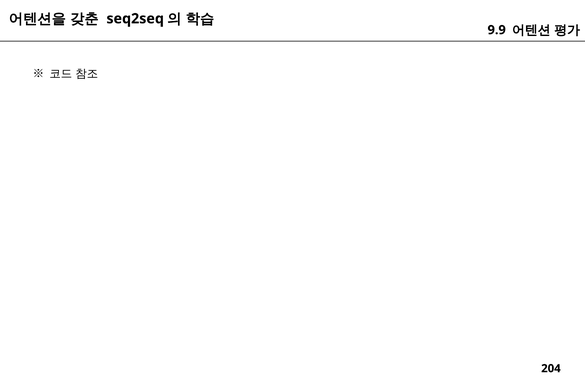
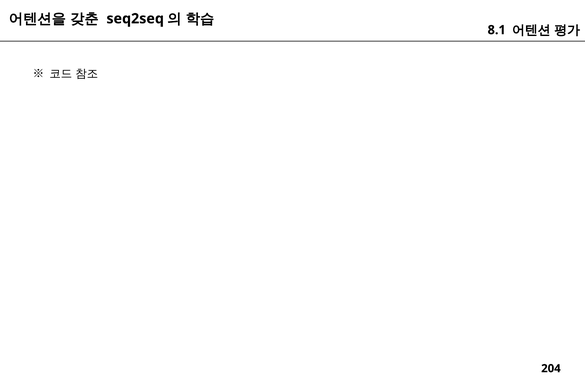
9.9: 9.9 -> 8.1
